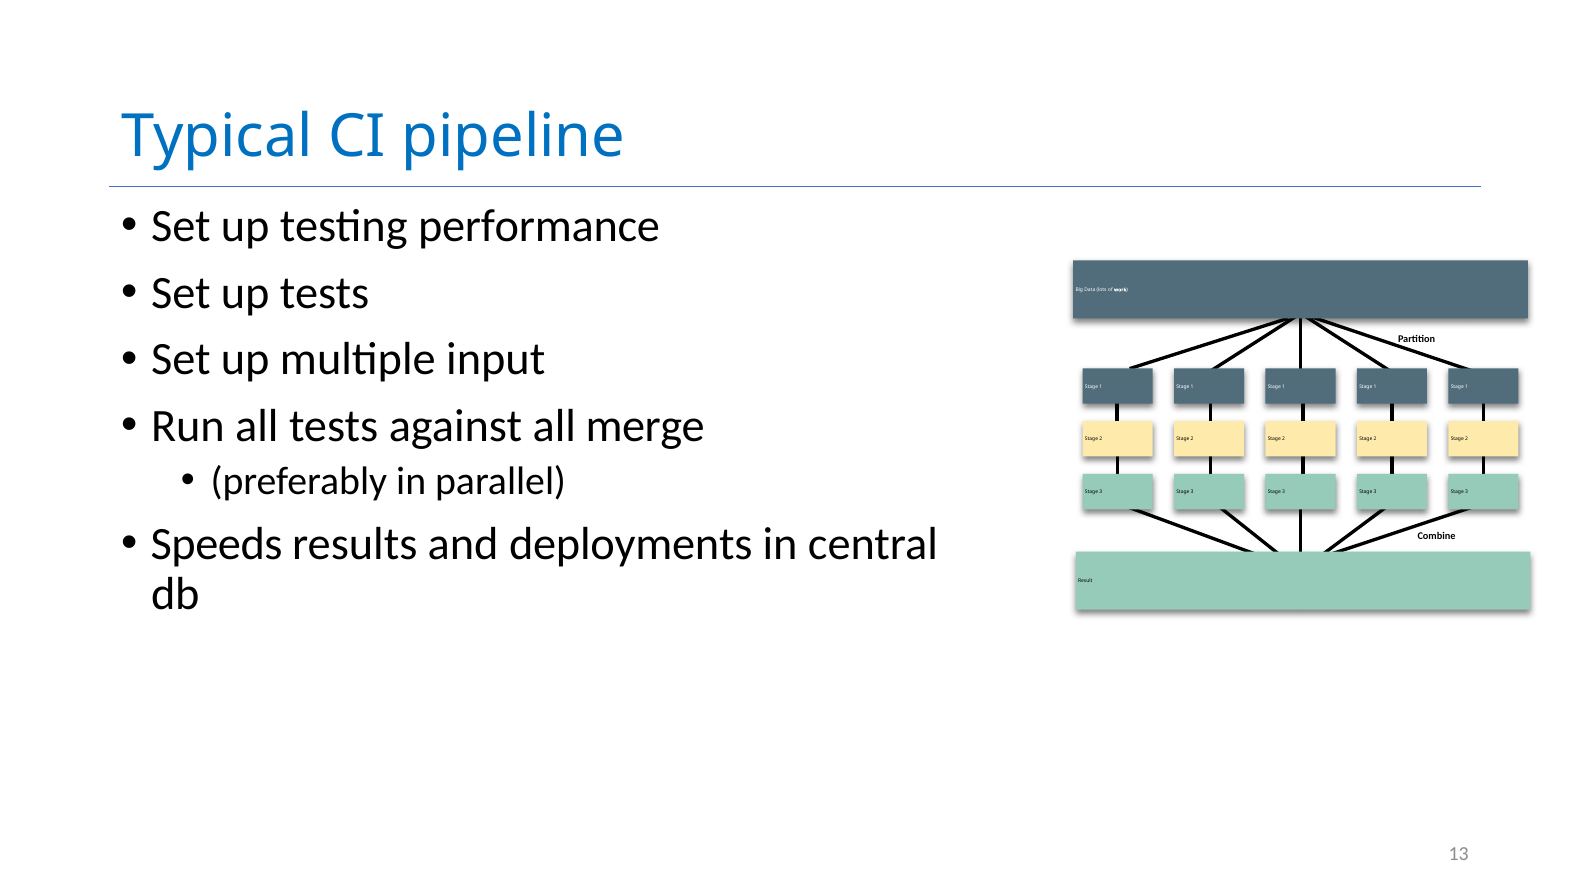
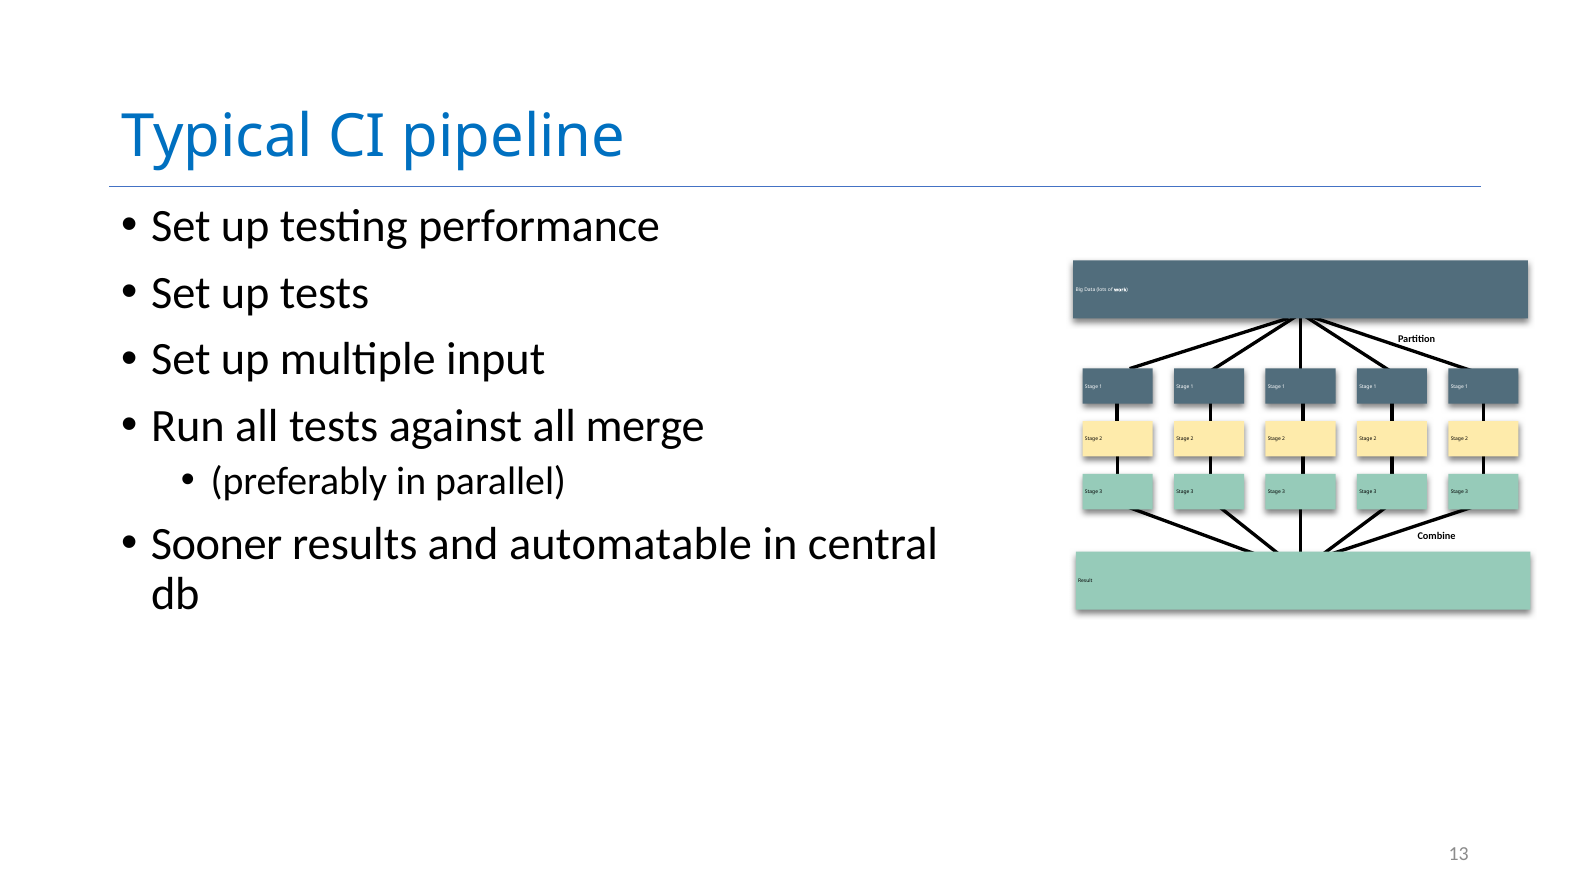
Speeds: Speeds -> Sooner
deployments: deployments -> automatable
